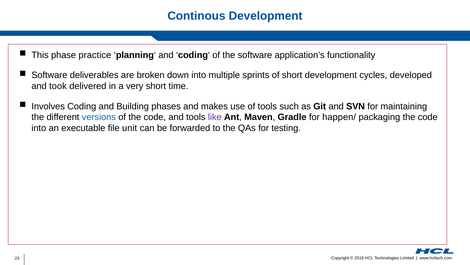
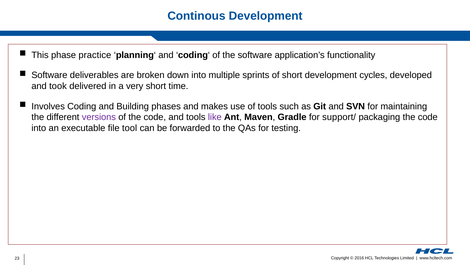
versions colour: blue -> purple
happen/: happen/ -> support/
unit: unit -> tool
